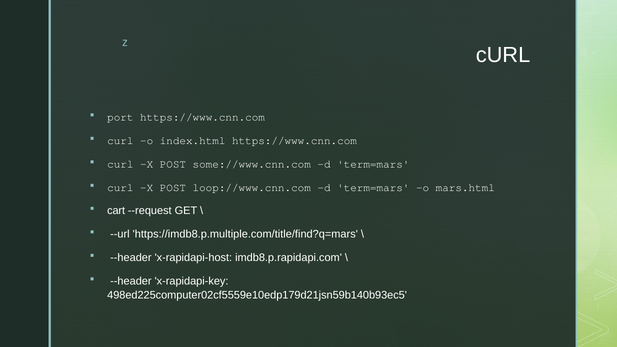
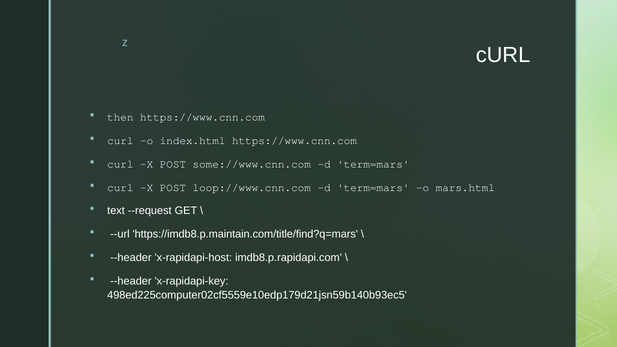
port: port -> then
cart: cart -> text
https://imdb8.p.multiple.com/title/find?q=mars: https://imdb8.p.multiple.com/title/find?q=mars -> https://imdb8.p.maintain.com/title/find?q=mars
